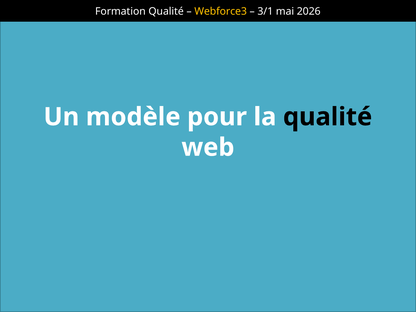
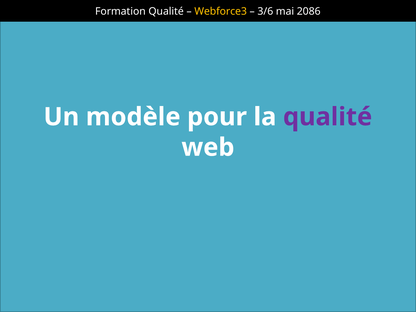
3/1: 3/1 -> 3/6
2026: 2026 -> 2086
qualité at (328, 117) colour: black -> purple
